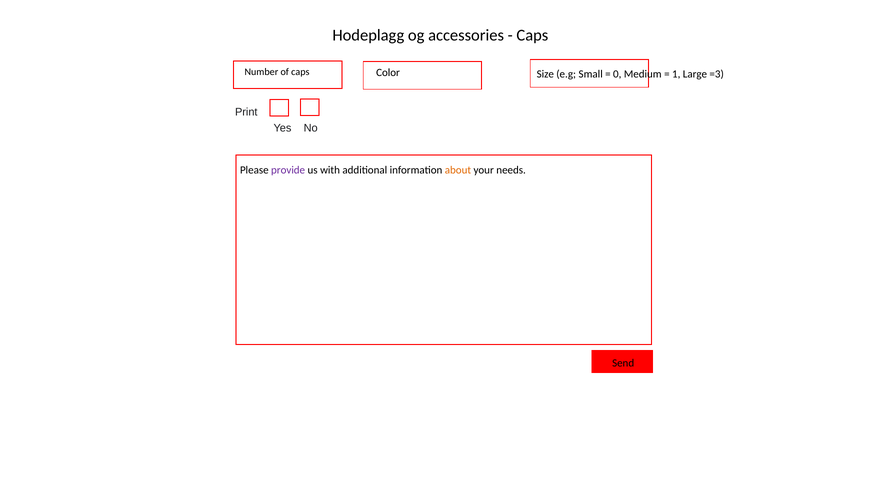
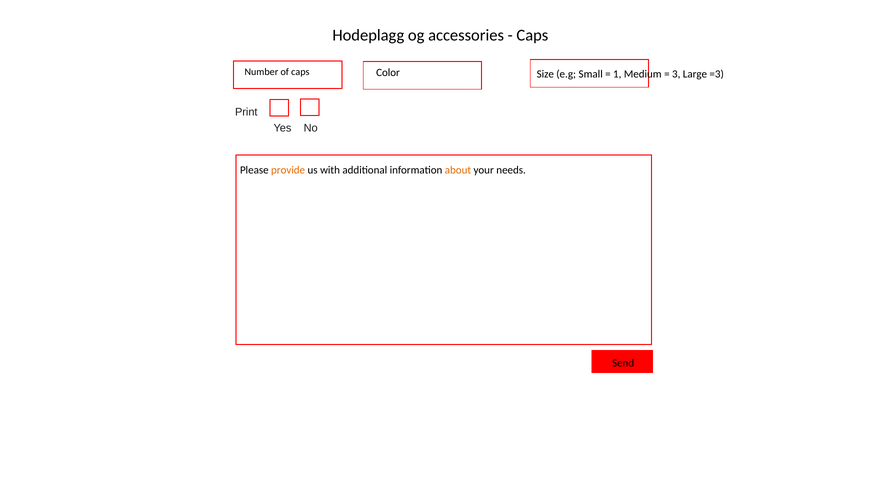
0: 0 -> 1
1: 1 -> 3
provide colour: purple -> orange
